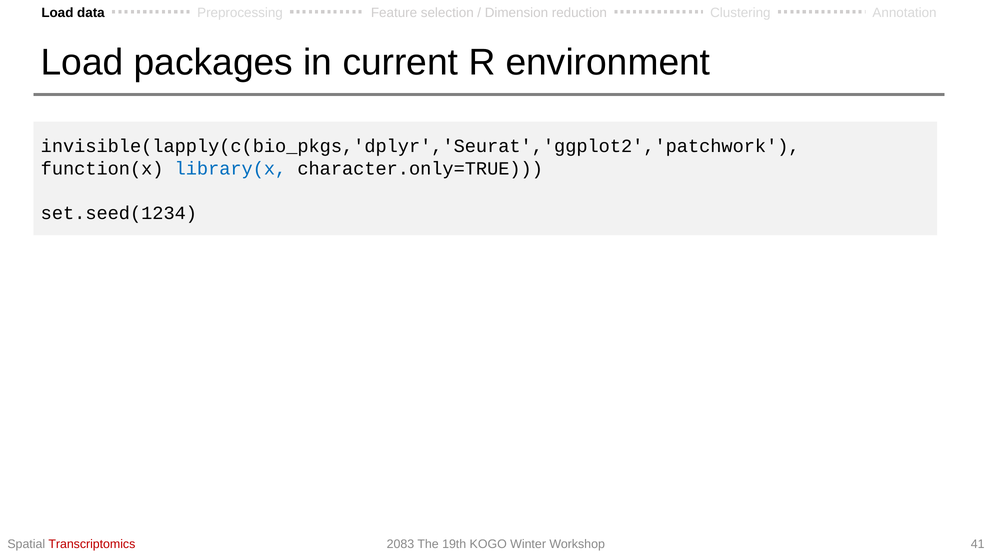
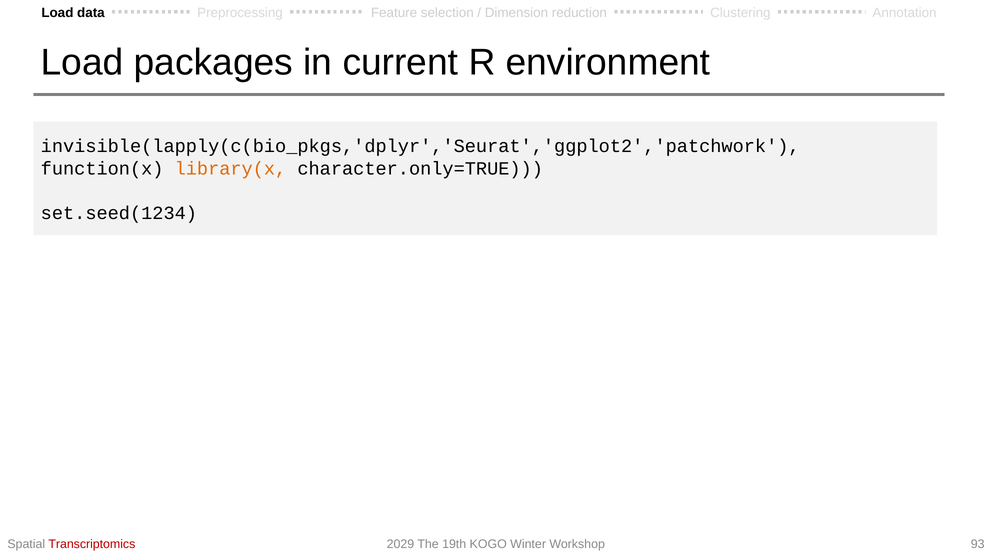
library(x colour: blue -> orange
2083: 2083 -> 2029
41: 41 -> 93
